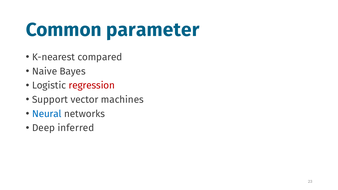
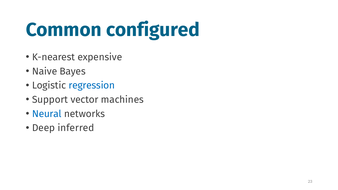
parameter: parameter -> configured
compared: compared -> expensive
regression colour: red -> blue
